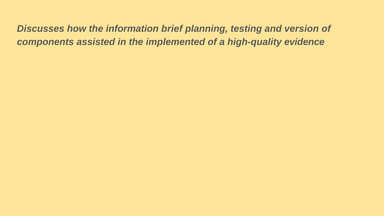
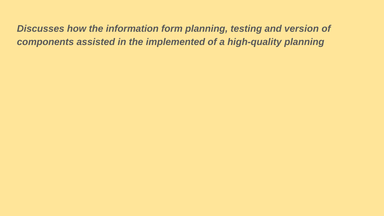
brief: brief -> form
high-quality evidence: evidence -> planning
